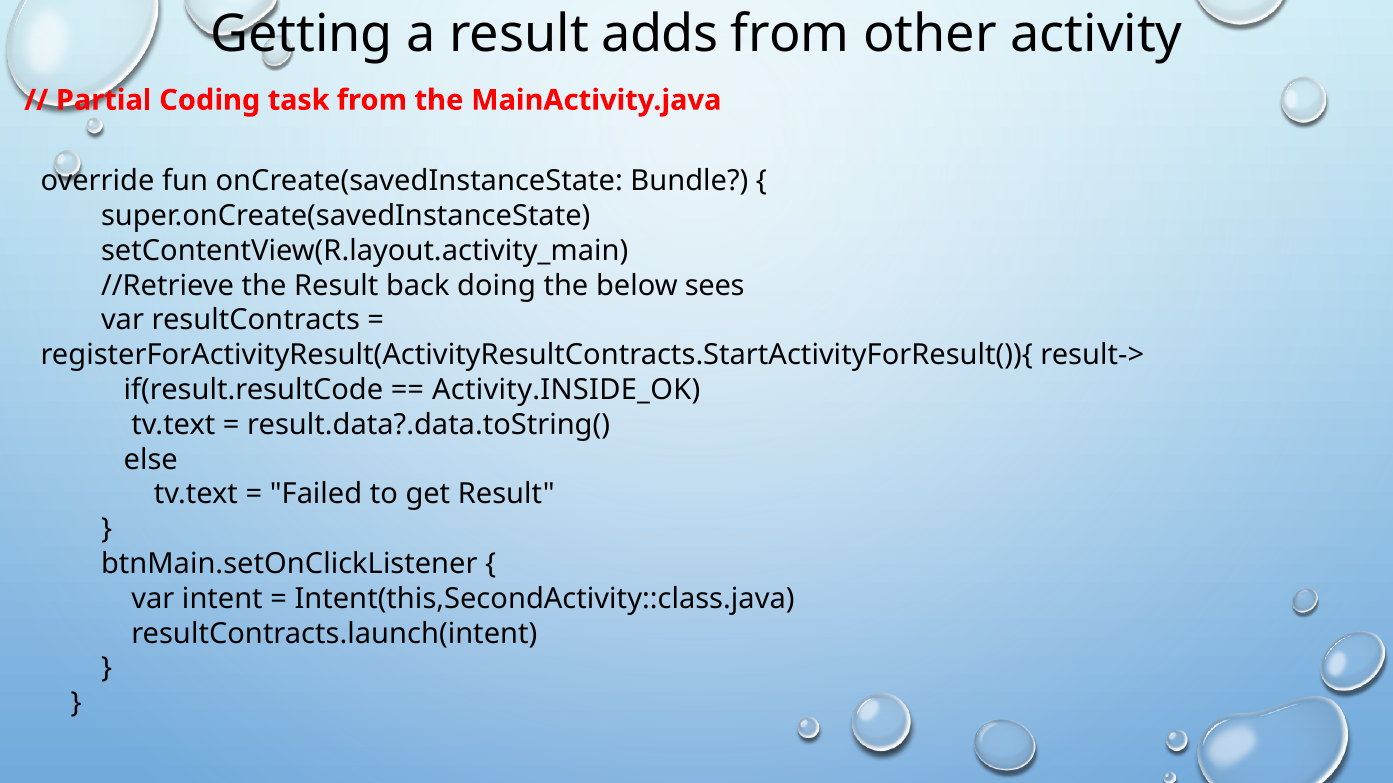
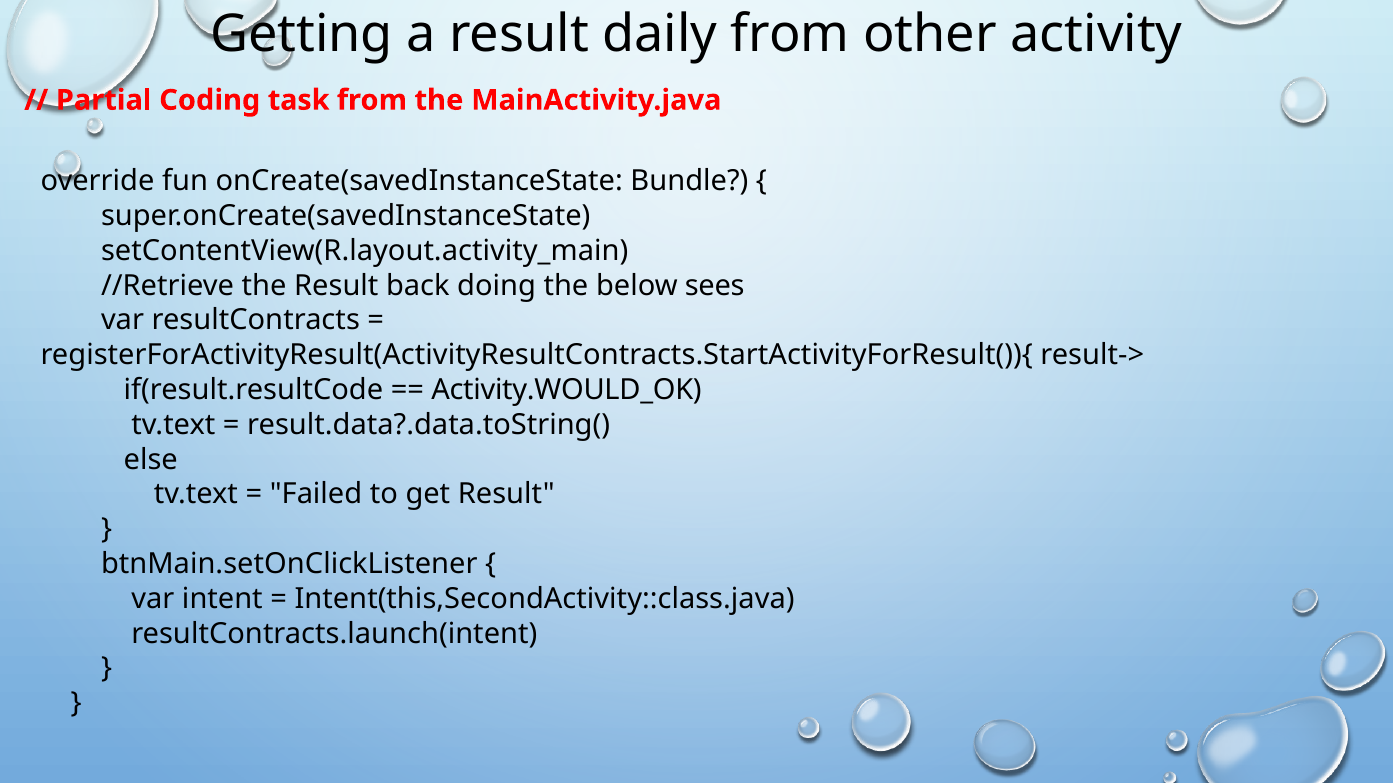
adds: adds -> daily
Activity.INSIDE_OK: Activity.INSIDE_OK -> Activity.WOULD_OK
